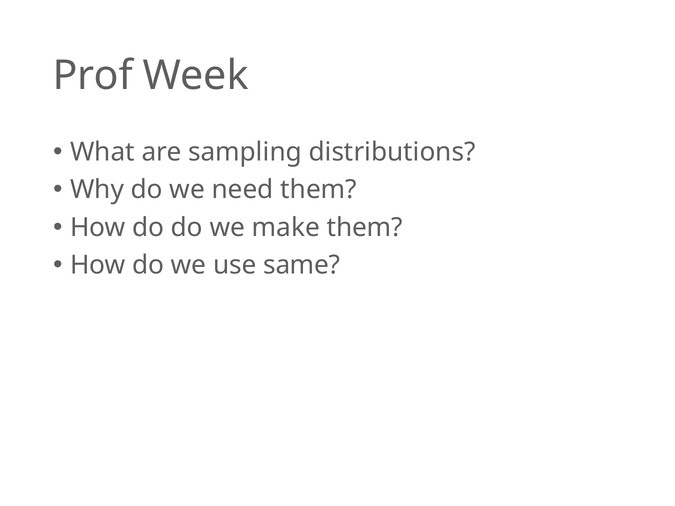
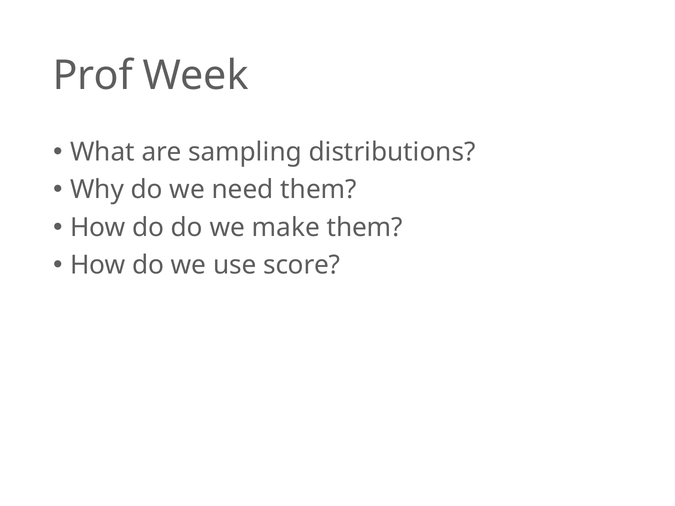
same: same -> score
